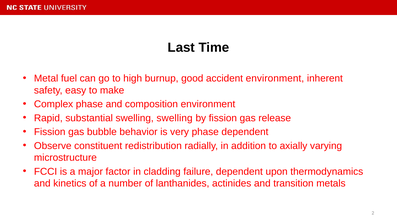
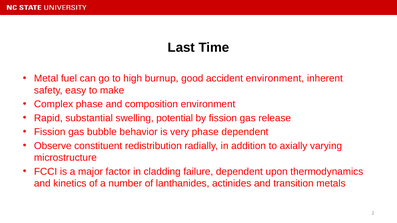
swelling swelling: swelling -> potential
